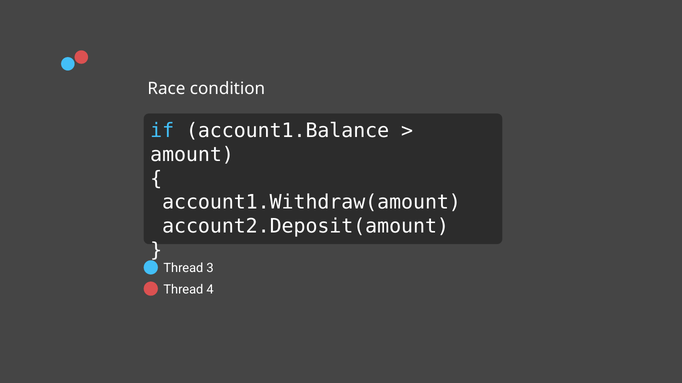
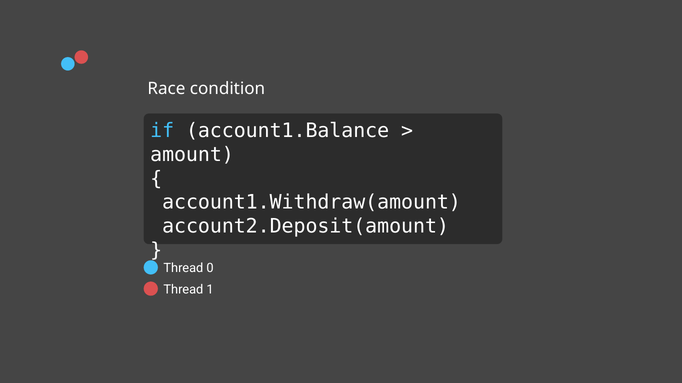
3: 3 -> 0
4: 4 -> 1
